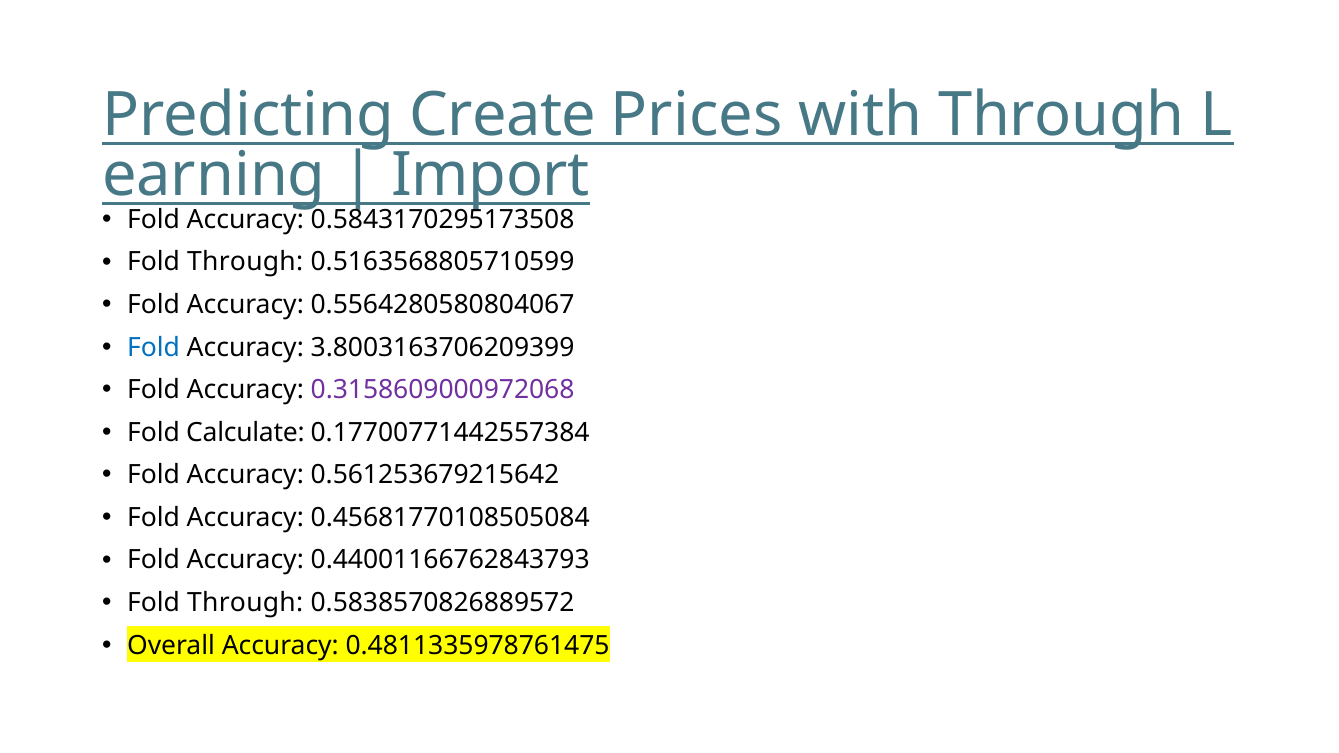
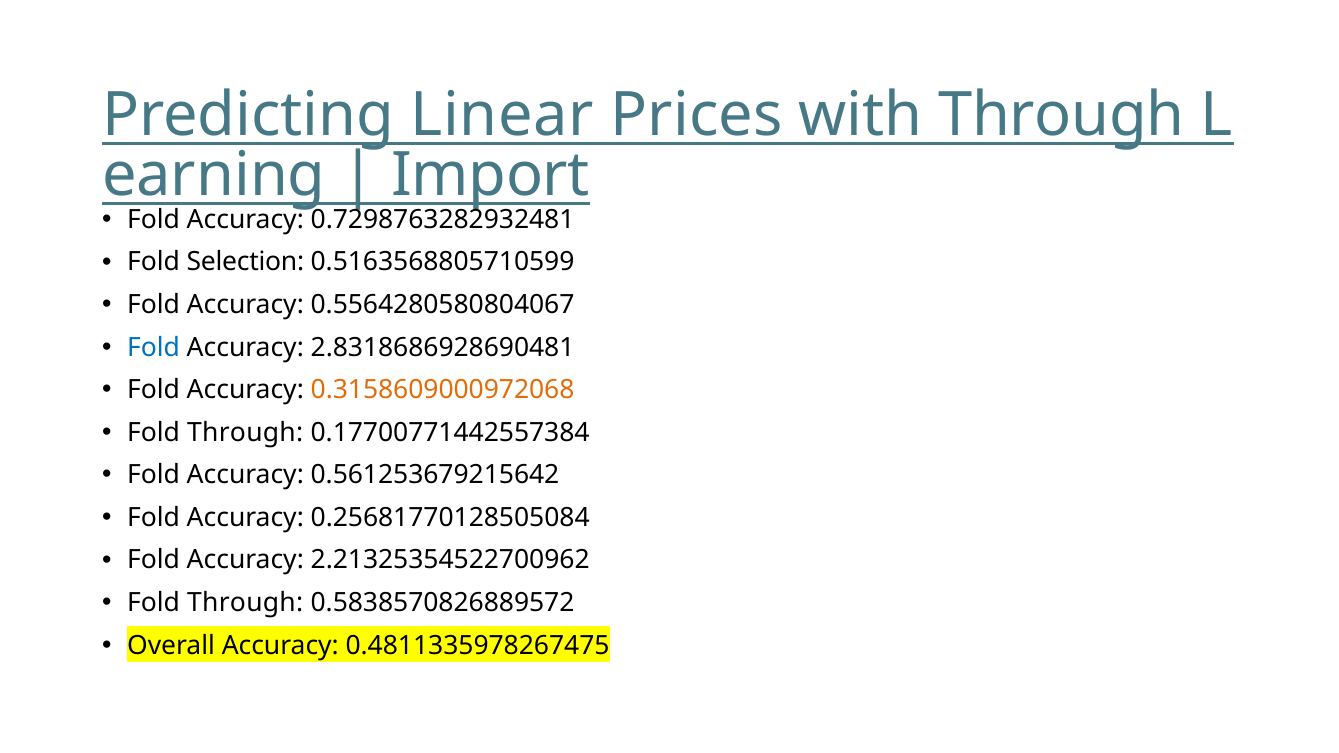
Create: Create -> Linear
0.5843170295173508: 0.5843170295173508 -> 0.7298763282932481
Through at (245, 262): Through -> Selection
3.8003163706209399: 3.8003163706209399 -> 2.8318686928690481
0.3158609000972068 colour: purple -> orange
Calculate at (245, 433): Calculate -> Through
0.45681770108505084: 0.45681770108505084 -> 0.25681770128505084
0.44001166762843793: 0.44001166762843793 -> 2.21325354522700962
0.4811335978761475: 0.4811335978761475 -> 0.4811335978267475
